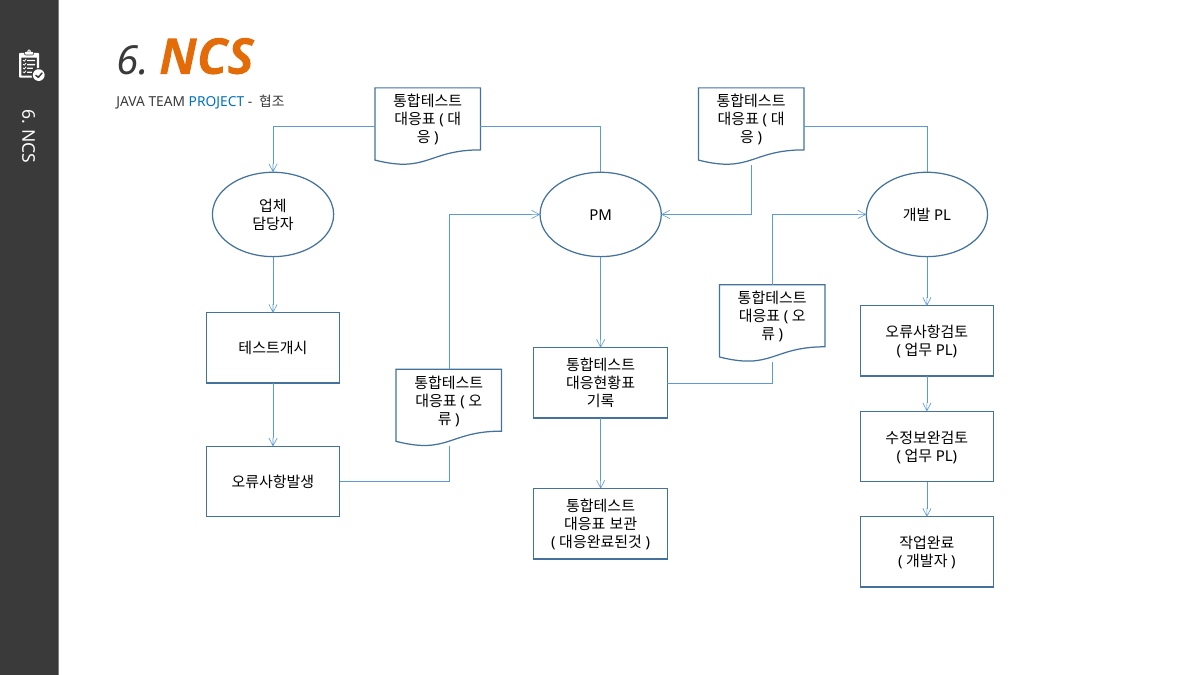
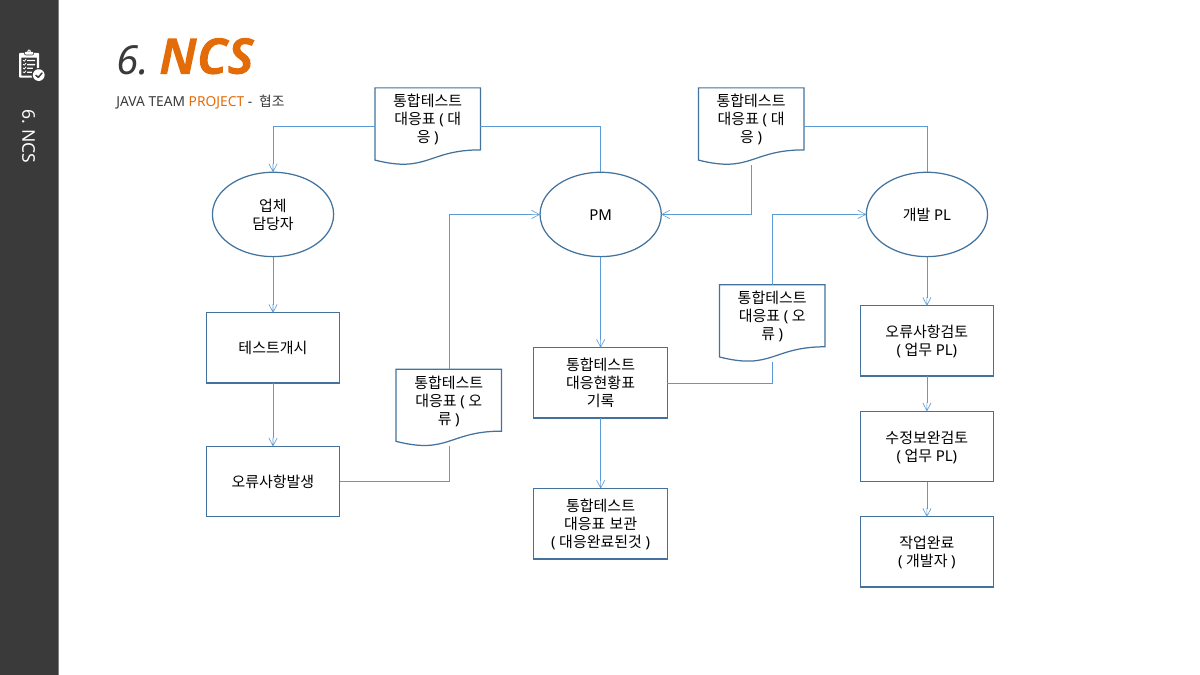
PROJECT colour: blue -> orange
